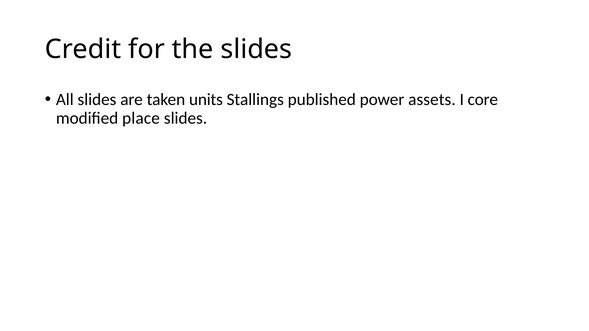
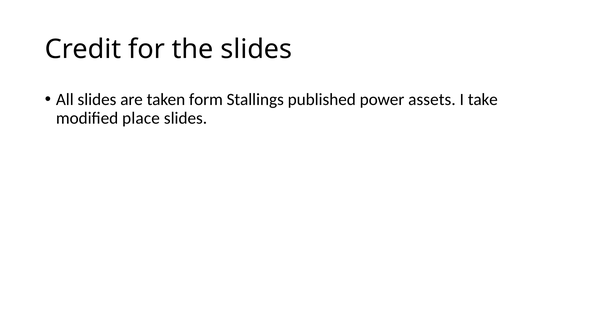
units: units -> form
core: core -> take
